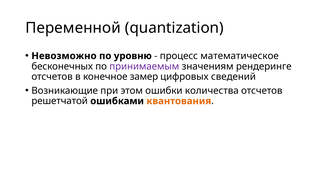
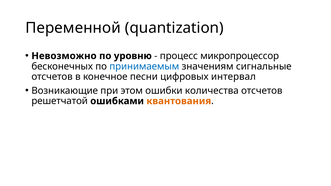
математическое: математическое -> микропроцессор
принимаемым colour: purple -> blue
рендеринге: рендеринге -> сигнальные
замер: замер -> песни
сведений: сведений -> интервал
